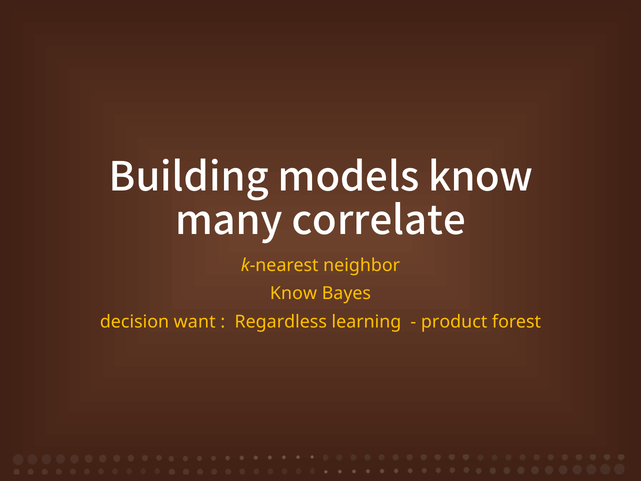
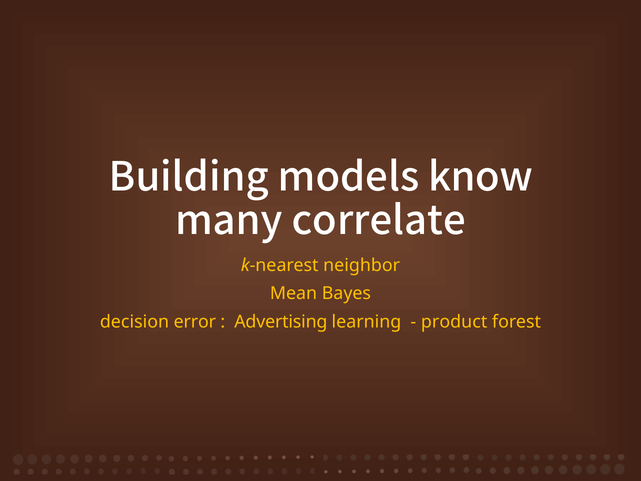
Know at (293, 293): Know -> Mean
want: want -> error
Regardless: Regardless -> Advertising
